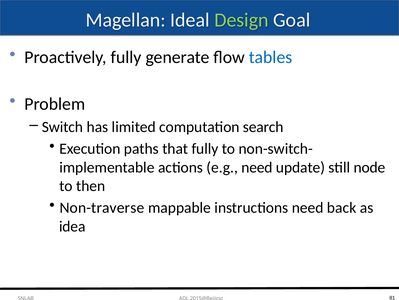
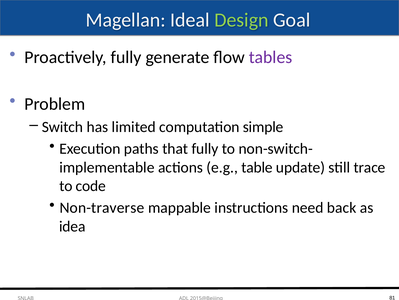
tables colour: blue -> purple
search: search -> simple
e.g need: need -> table
node: node -> trace
then: then -> code
